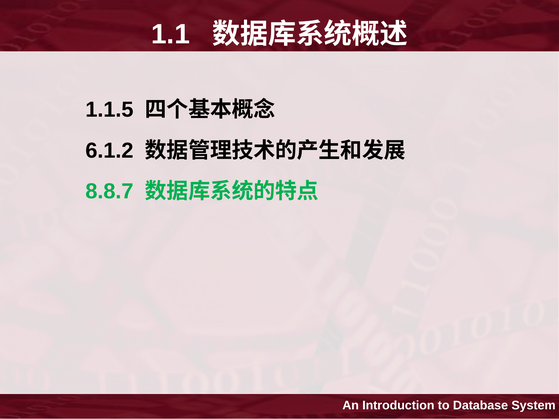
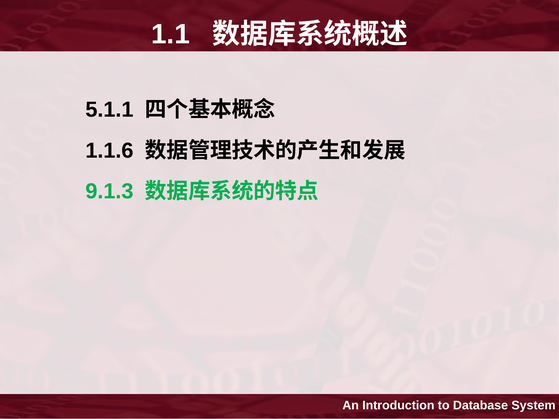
1.1.5: 1.1.5 -> 5.1.1
6.1.2: 6.1.2 -> 1.1.6
8.8.7: 8.8.7 -> 9.1.3
